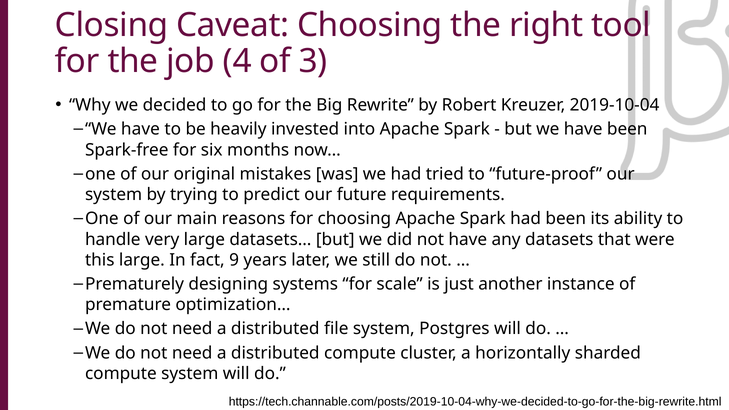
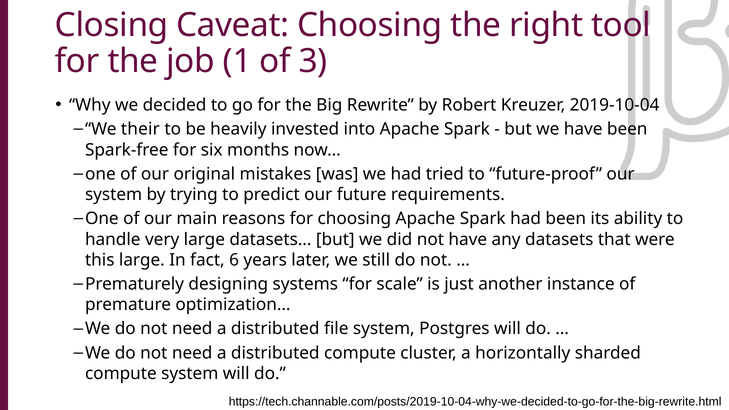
4: 4 -> 1
have at (140, 129): have -> their
9: 9 -> 6
